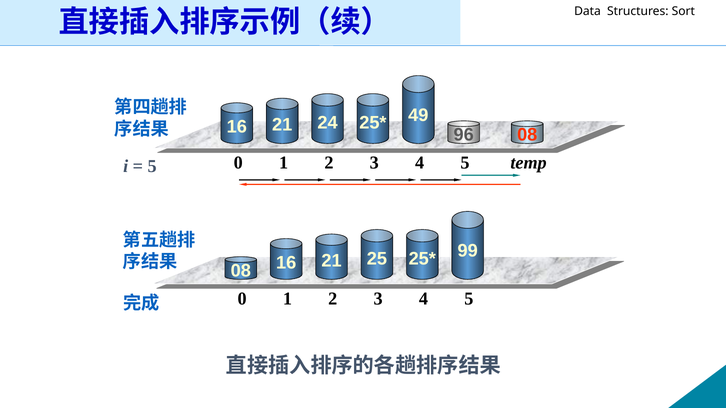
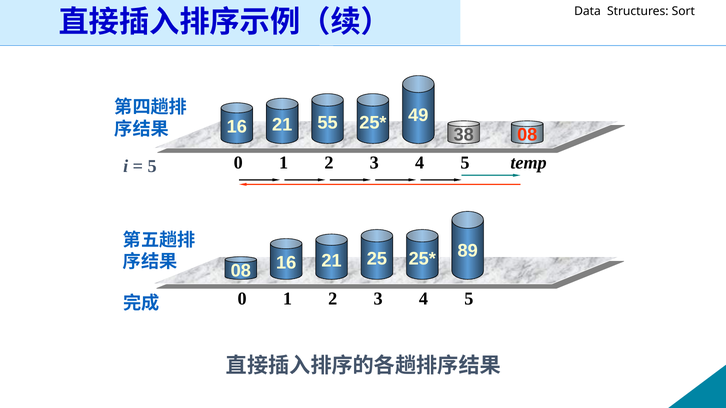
24: 24 -> 55
96: 96 -> 38
99: 99 -> 89
